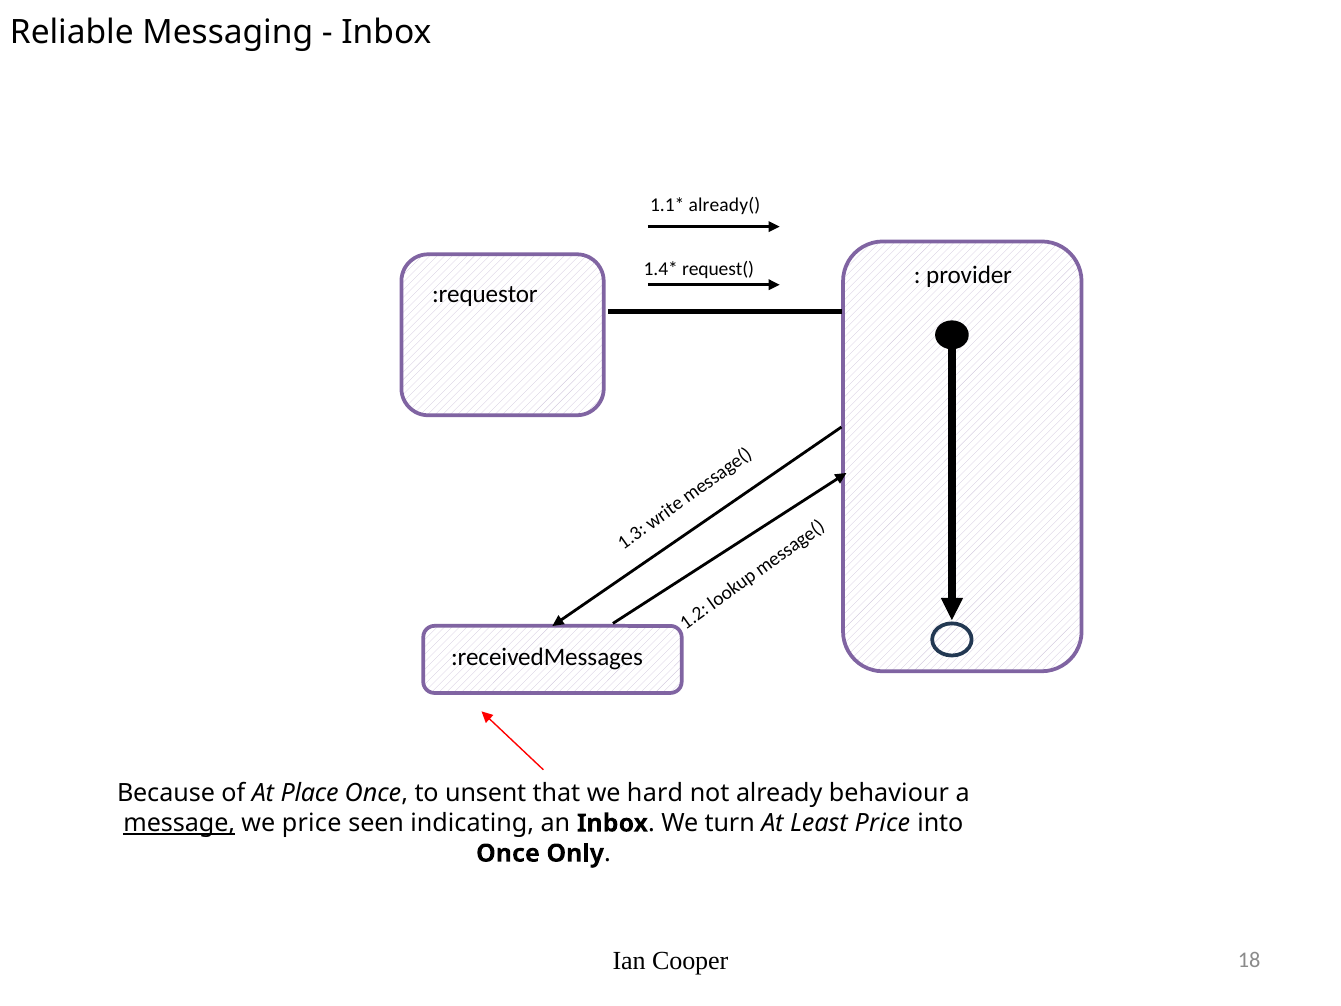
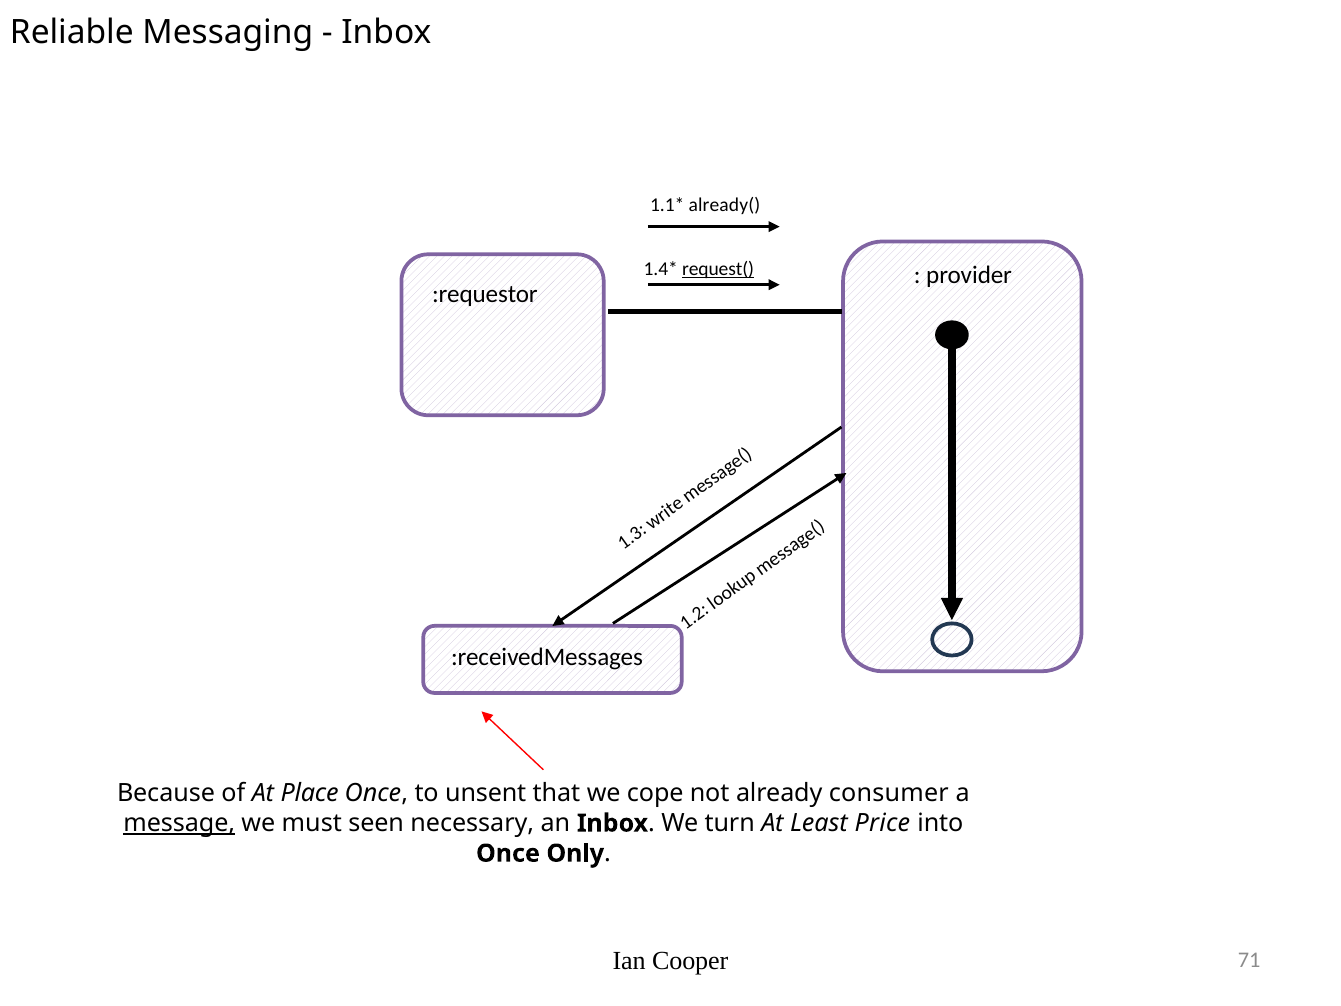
request( underline: none -> present
hard: hard -> cope
behaviour: behaviour -> consumer
we price: price -> must
indicating: indicating -> necessary
18: 18 -> 71
